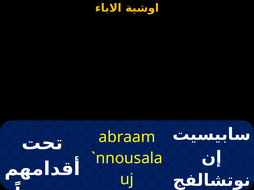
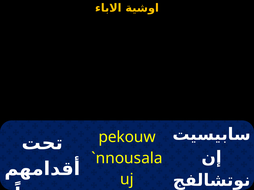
abraam: abraam -> pekouw
